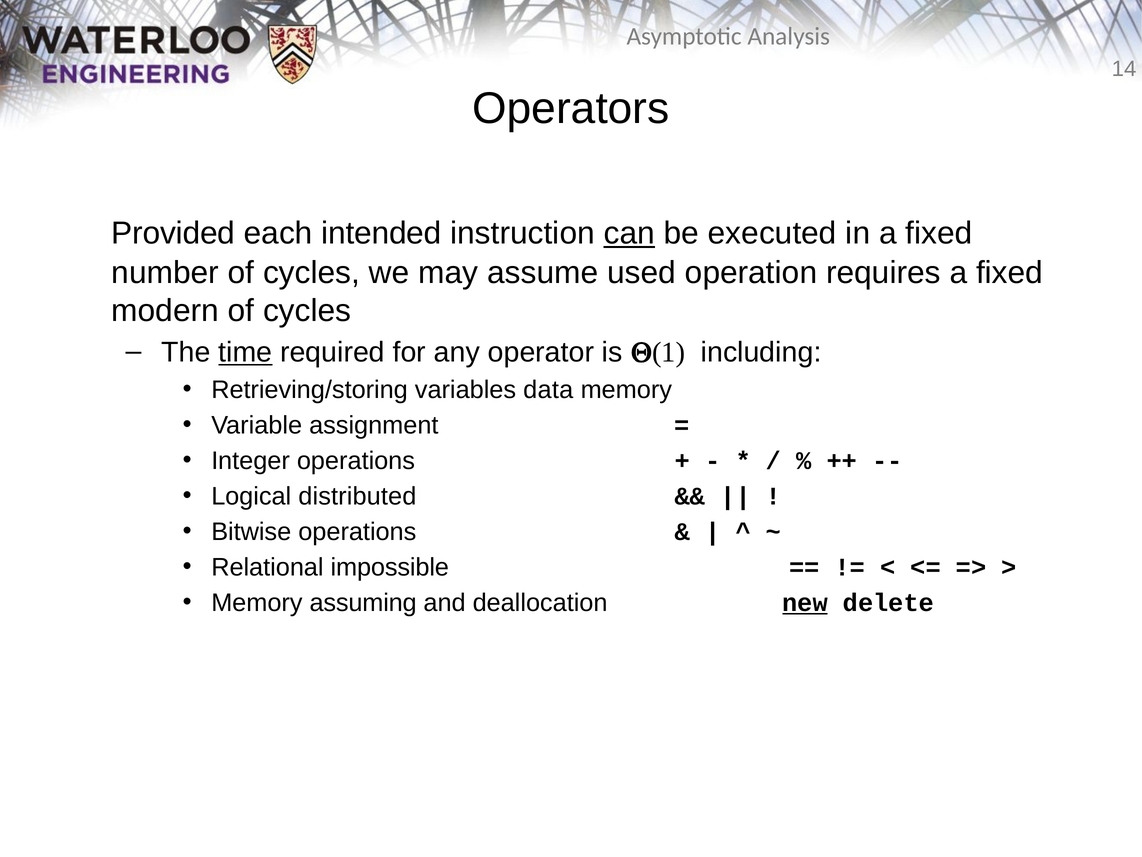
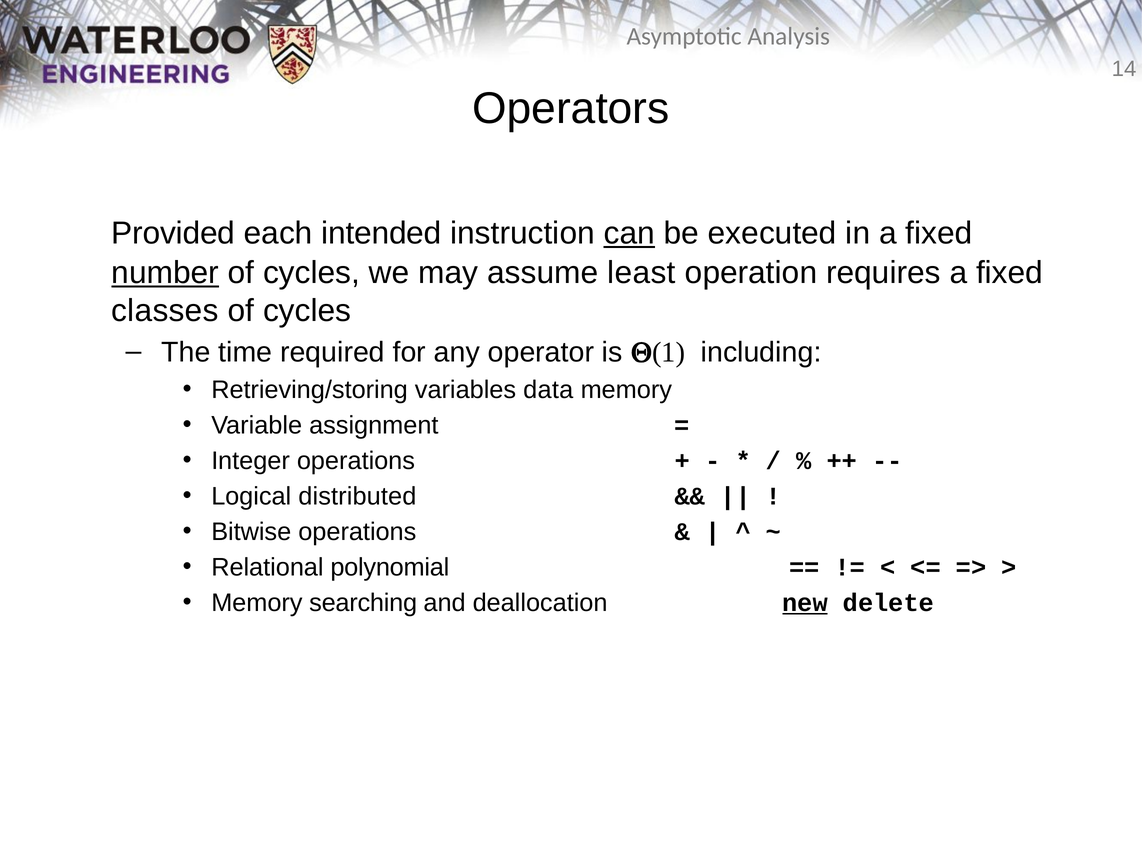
number underline: none -> present
used: used -> least
modern: modern -> classes
time underline: present -> none
impossible: impossible -> polynomial
assuming: assuming -> searching
